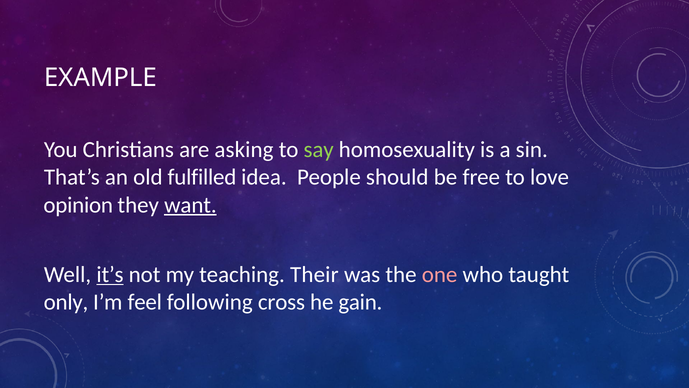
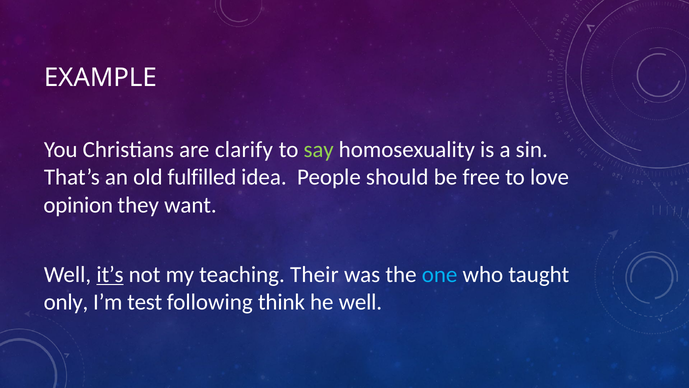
asking: asking -> clarify
want underline: present -> none
one colour: pink -> light blue
feel: feel -> test
cross: cross -> think
he gain: gain -> well
